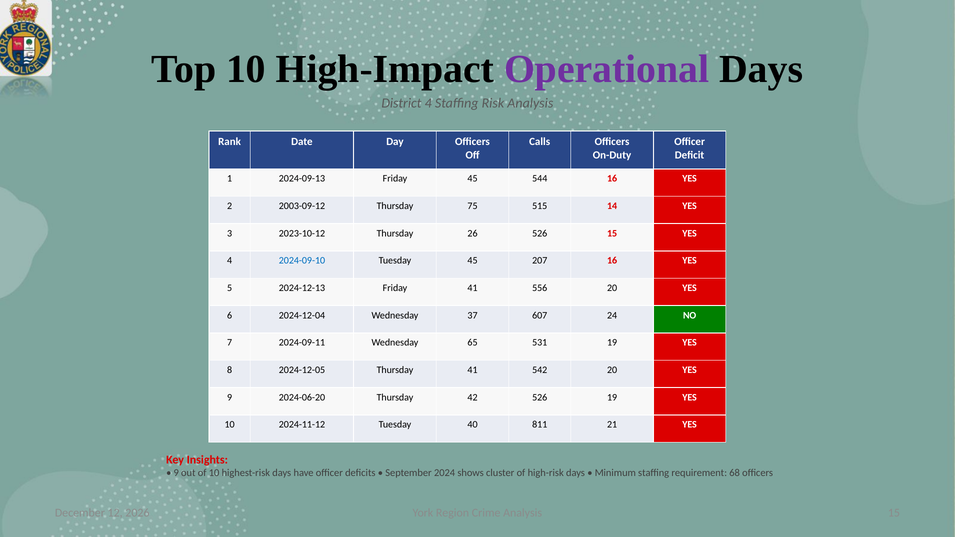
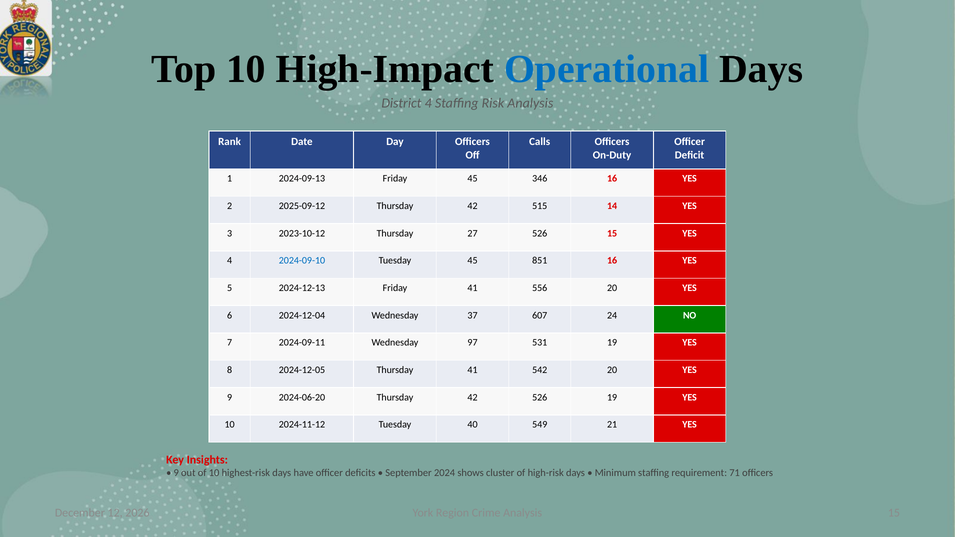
Operational colour: purple -> blue
544: 544 -> 346
2003-09-12: 2003-09-12 -> 2025-09-12
75 at (473, 206): 75 -> 42
26: 26 -> 27
207: 207 -> 851
65: 65 -> 97
811: 811 -> 549
68: 68 -> 71
